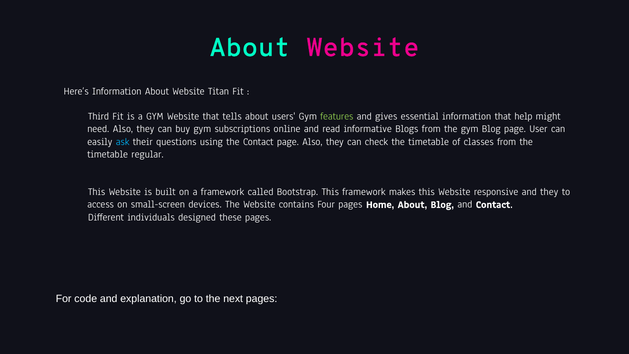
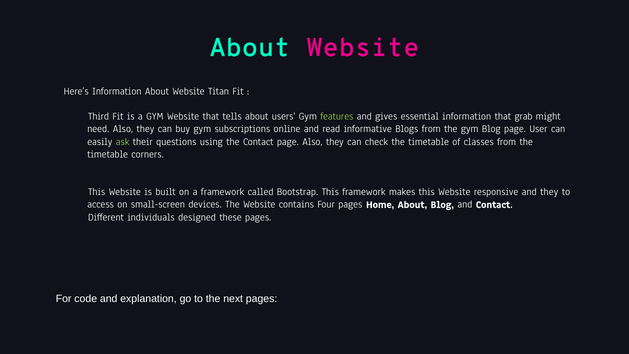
help: help -> grab
ask colour: light blue -> light green
regular: regular -> corners
